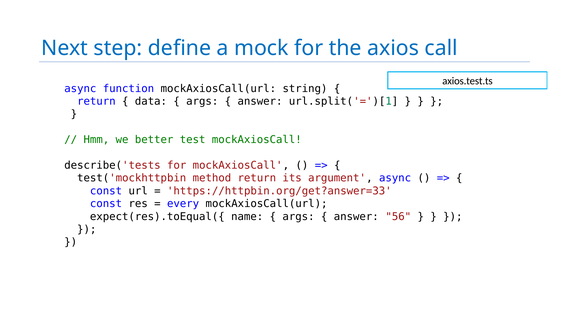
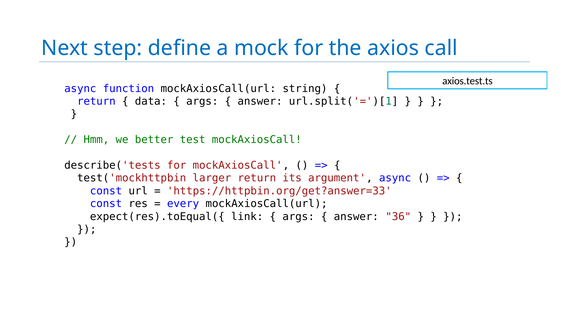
method: method -> larger
name: name -> link
56: 56 -> 36
